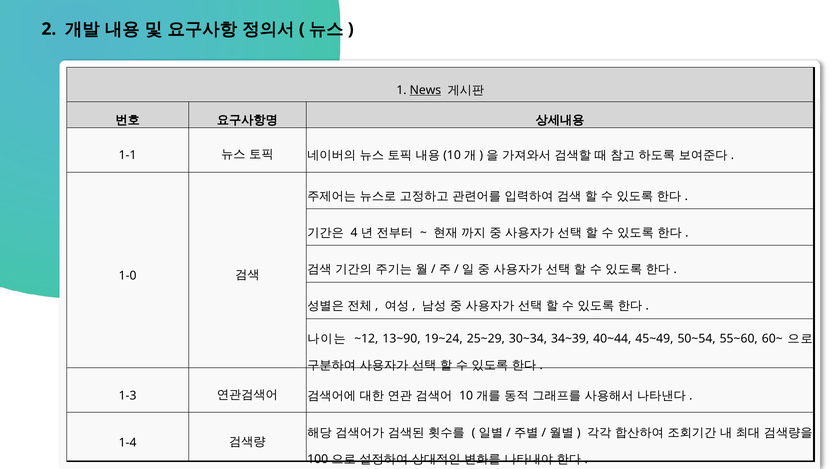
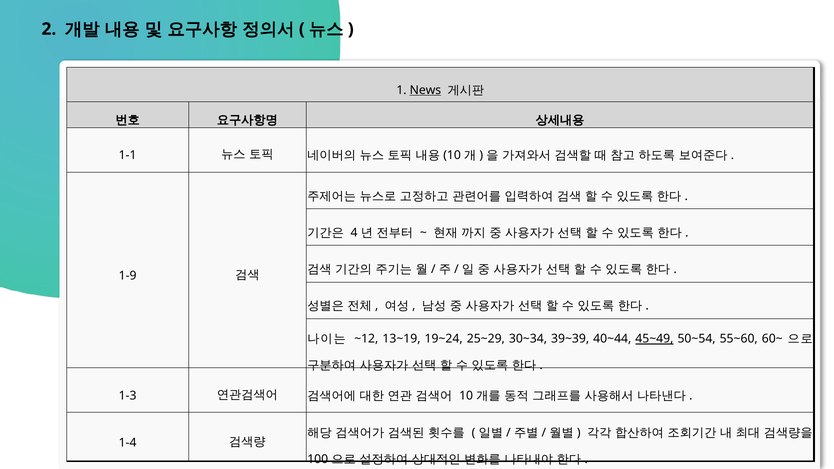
1-0: 1-0 -> 1-9
13~90: 13~90 -> 13~19
34~39: 34~39 -> 39~39
45~49 underline: none -> present
